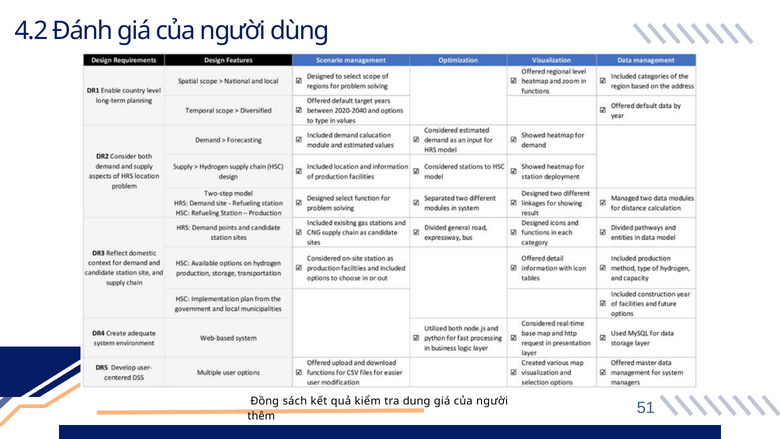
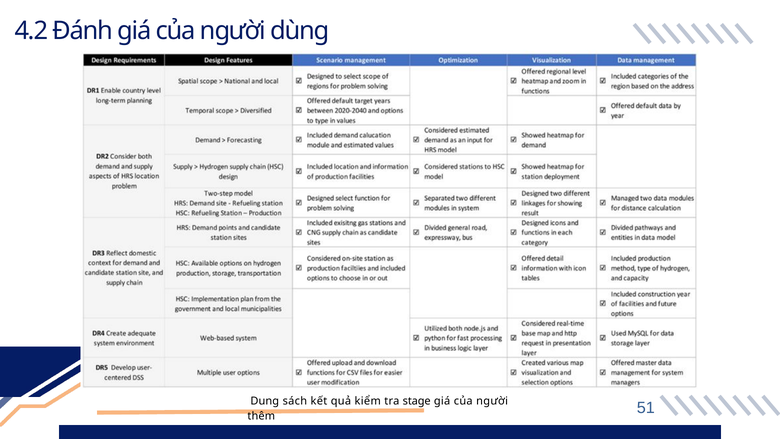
Đồng: Đồng -> Dung
dung: dung -> stage
